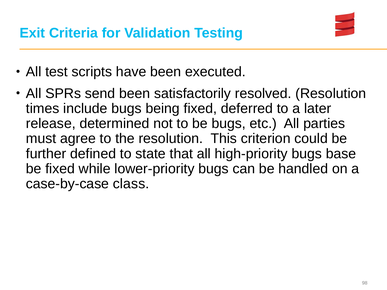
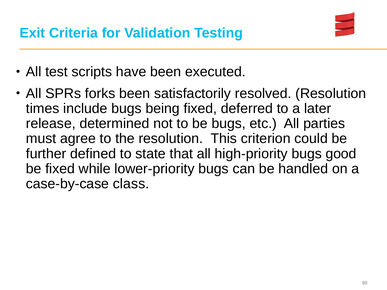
send: send -> forks
base: base -> good
